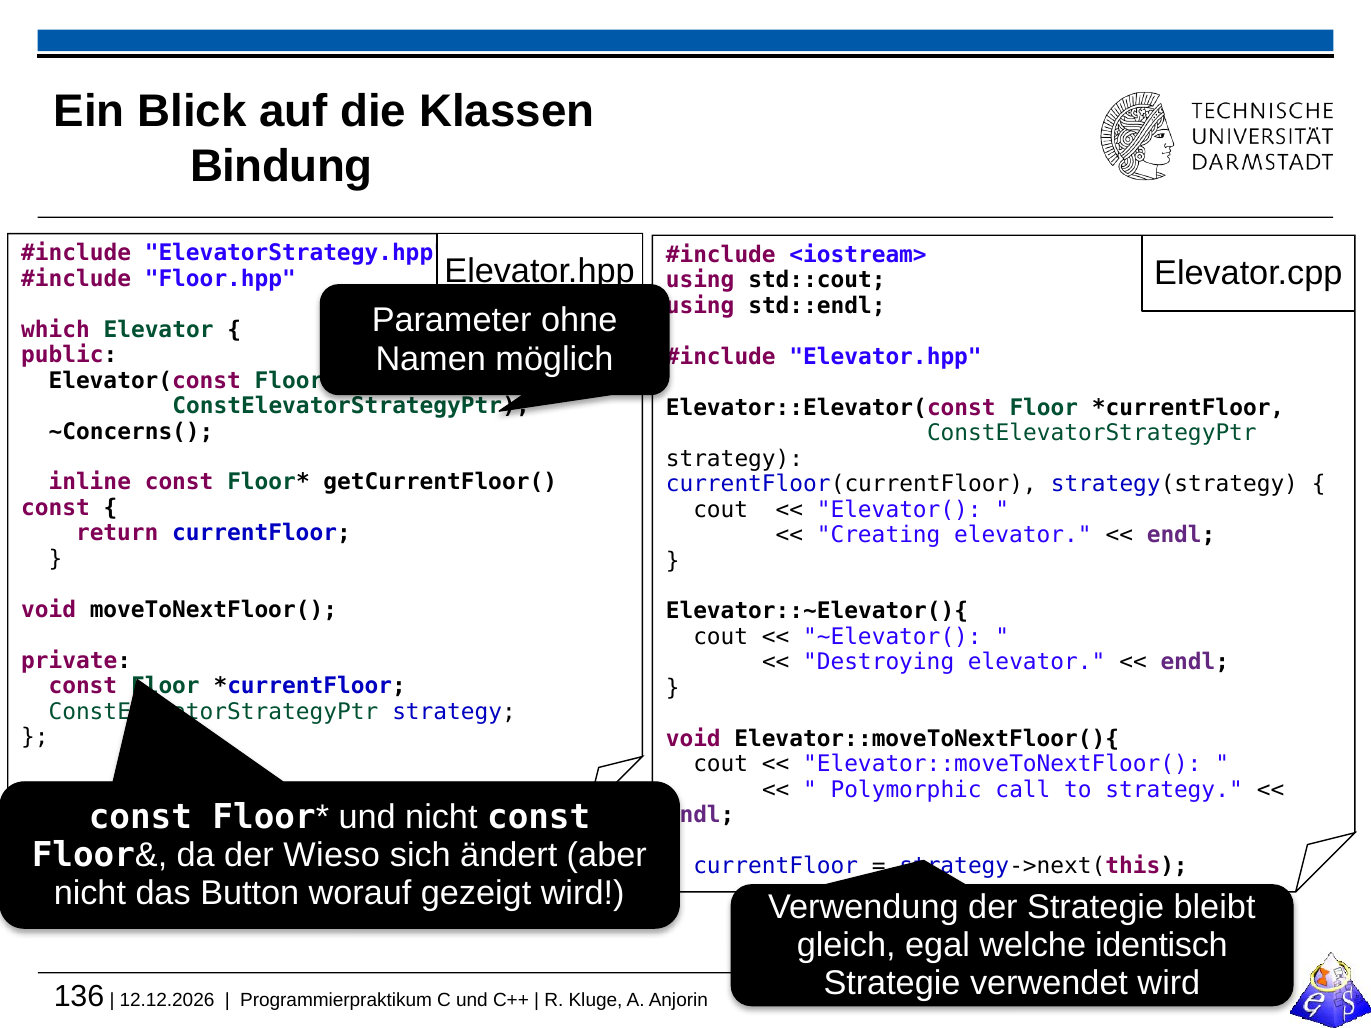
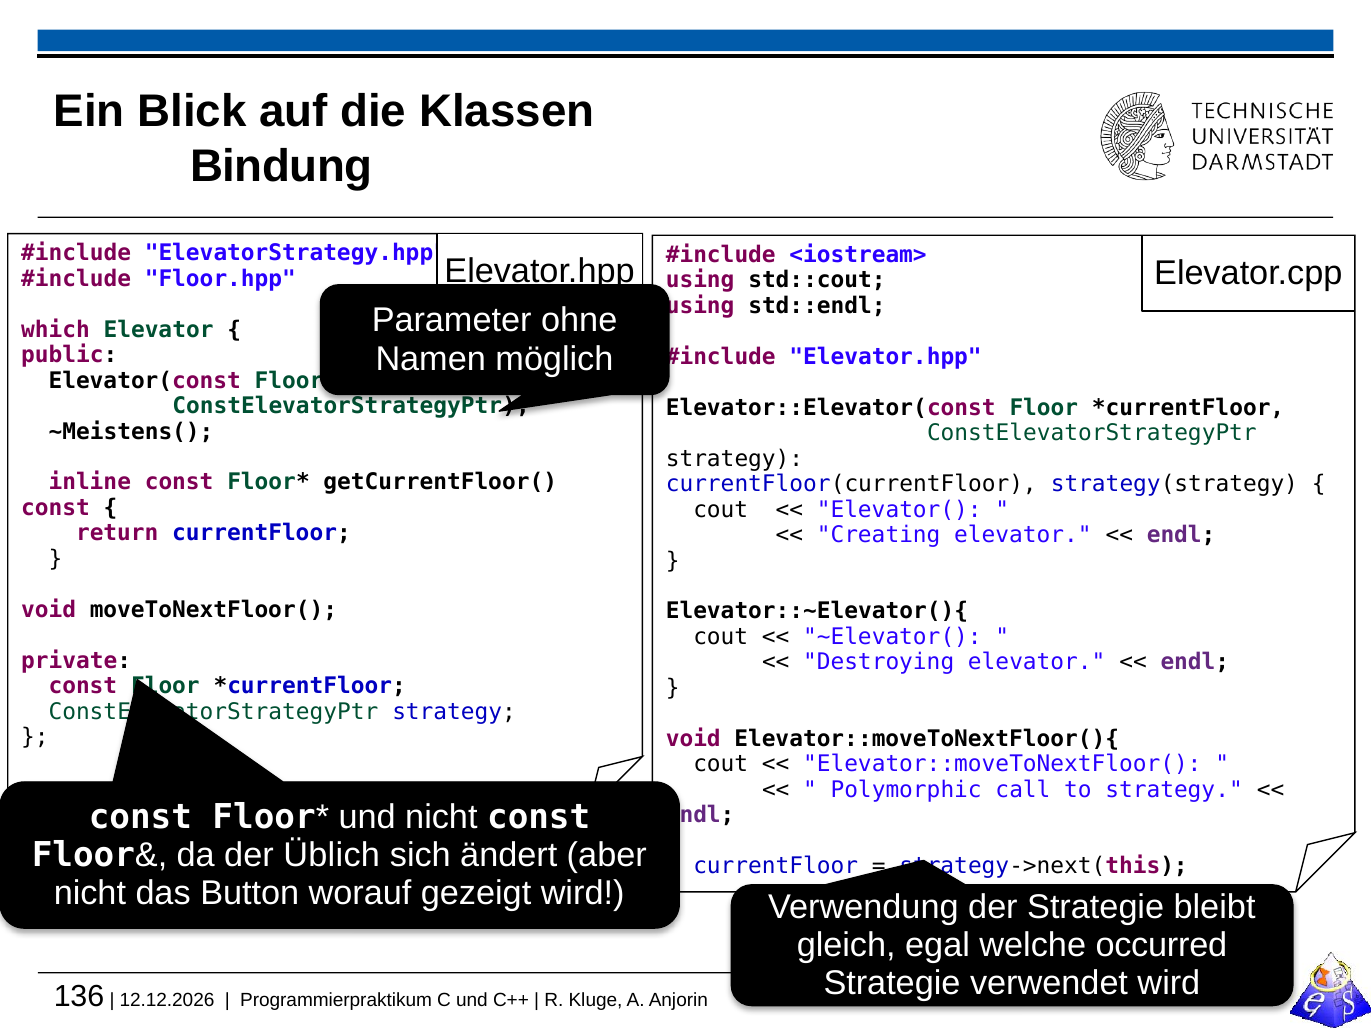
~Concerns(: ~Concerns( -> ~Meistens(
Wieso: Wieso -> Üblich
identisch: identisch -> occurred
